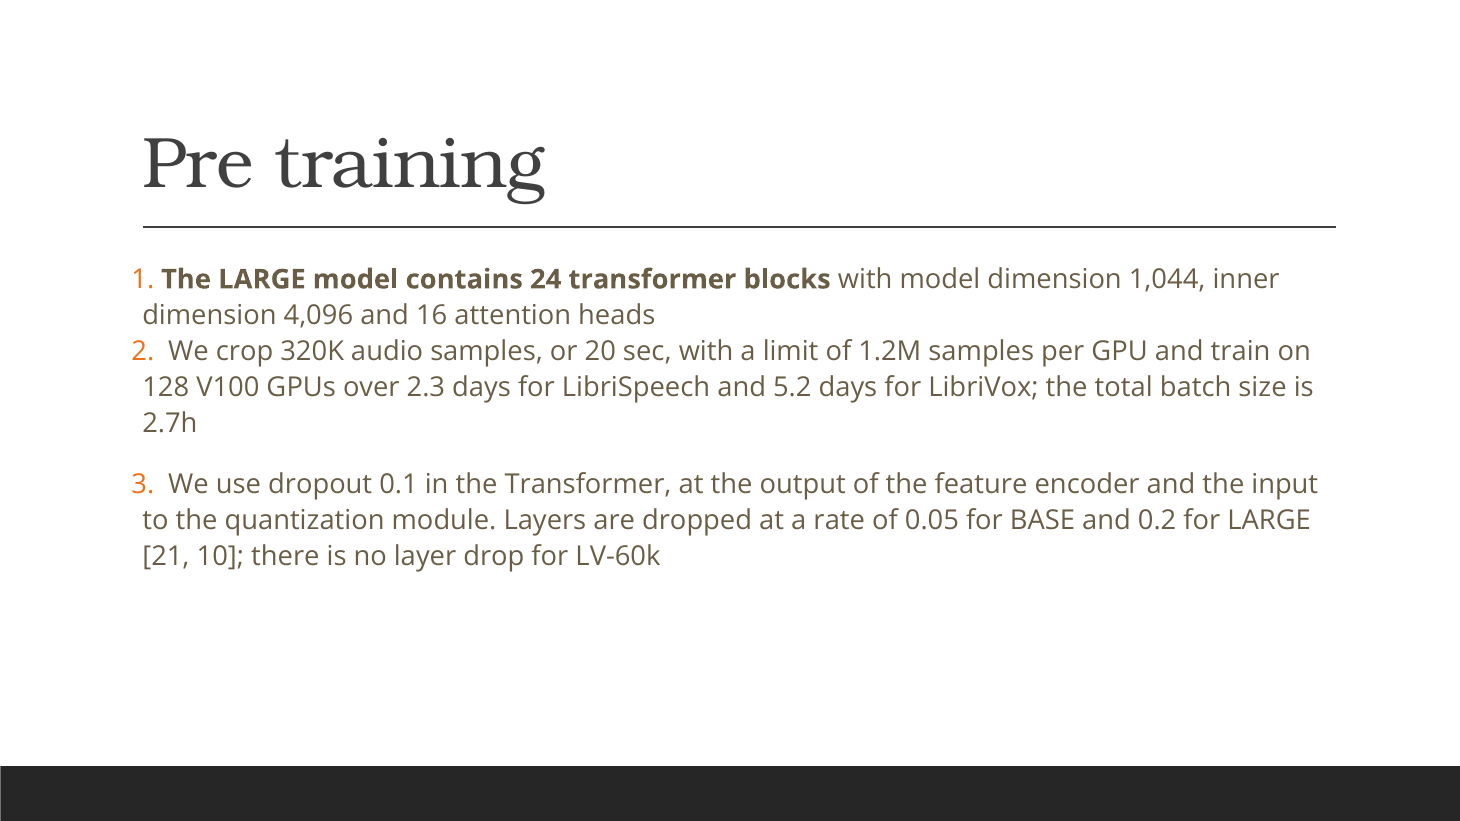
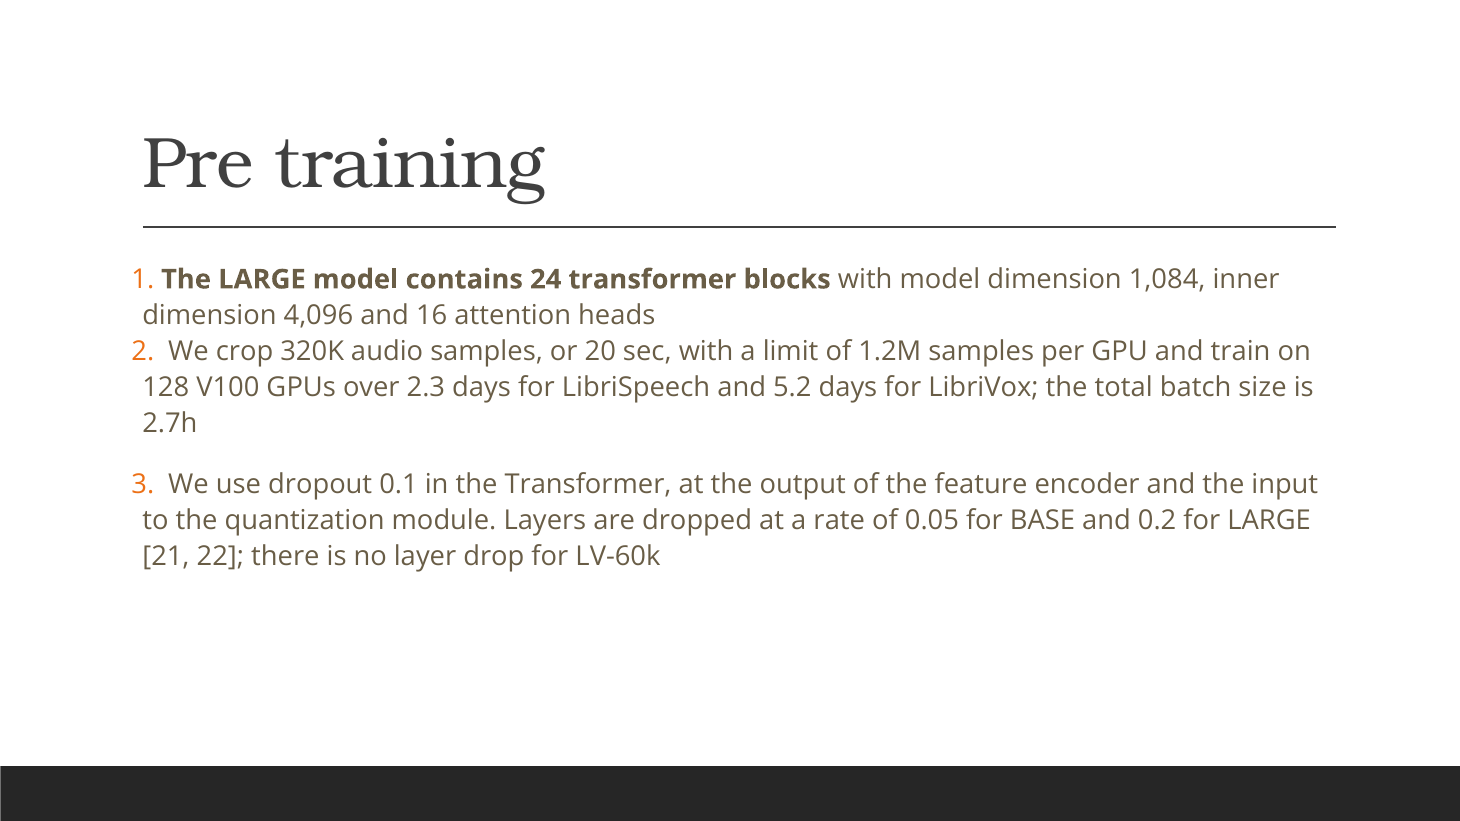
1,044: 1,044 -> 1,084
10: 10 -> 22
